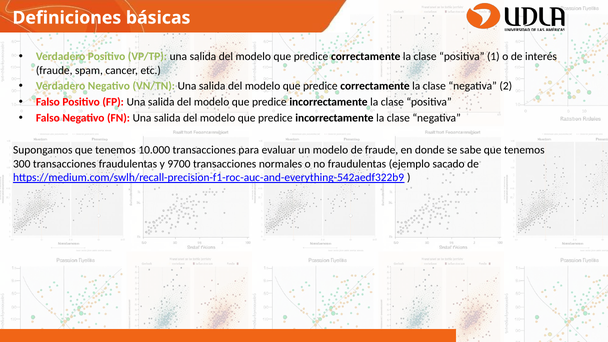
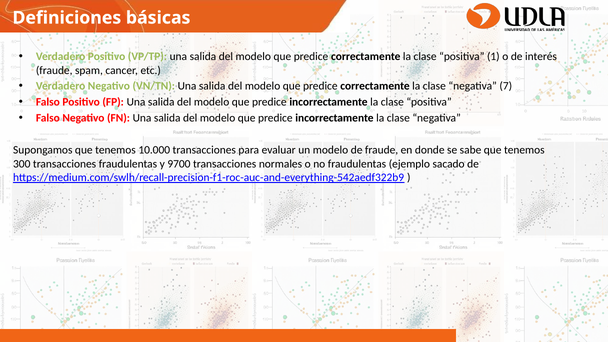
2: 2 -> 7
